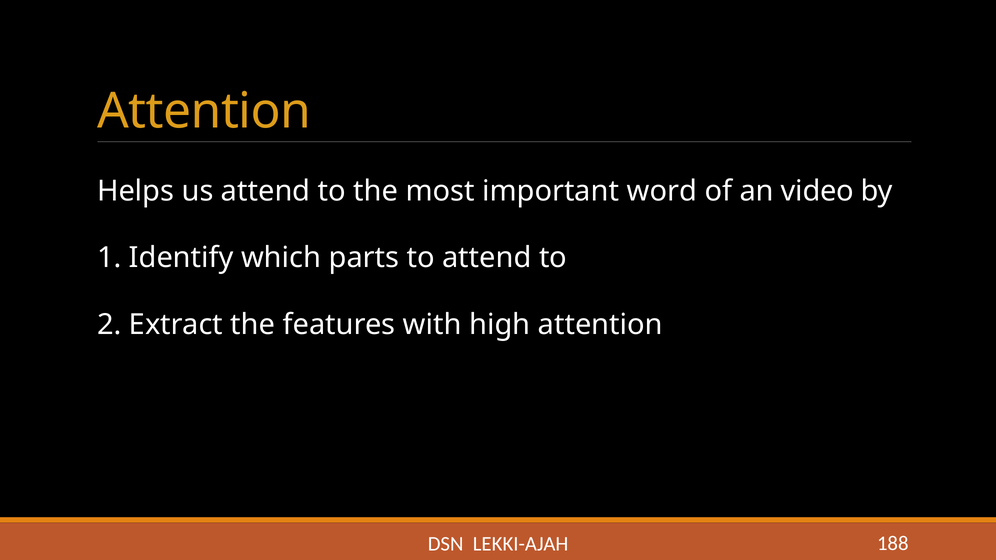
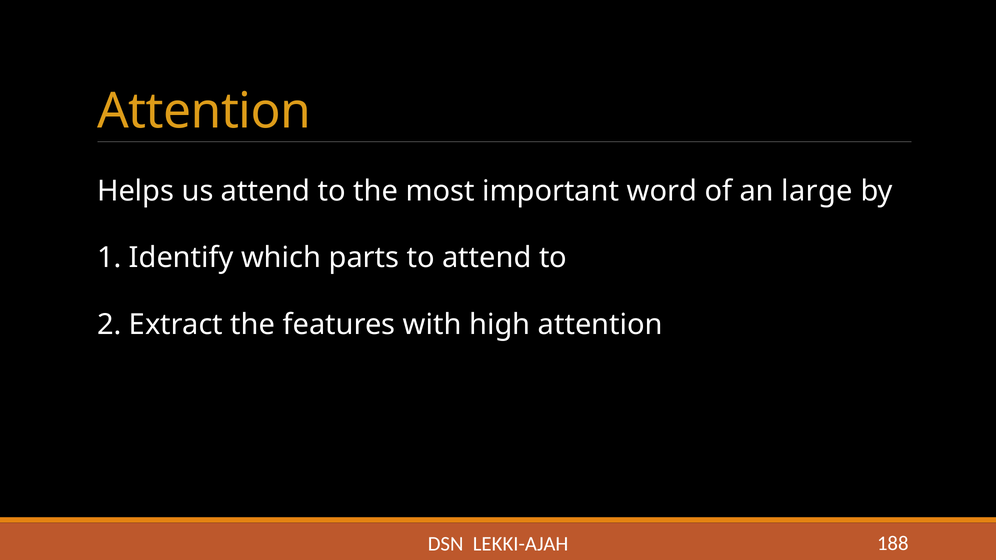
video: video -> large
